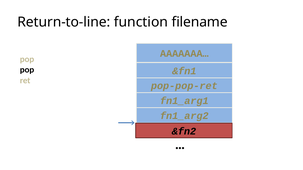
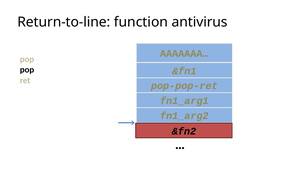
filename: filename -> antivirus
